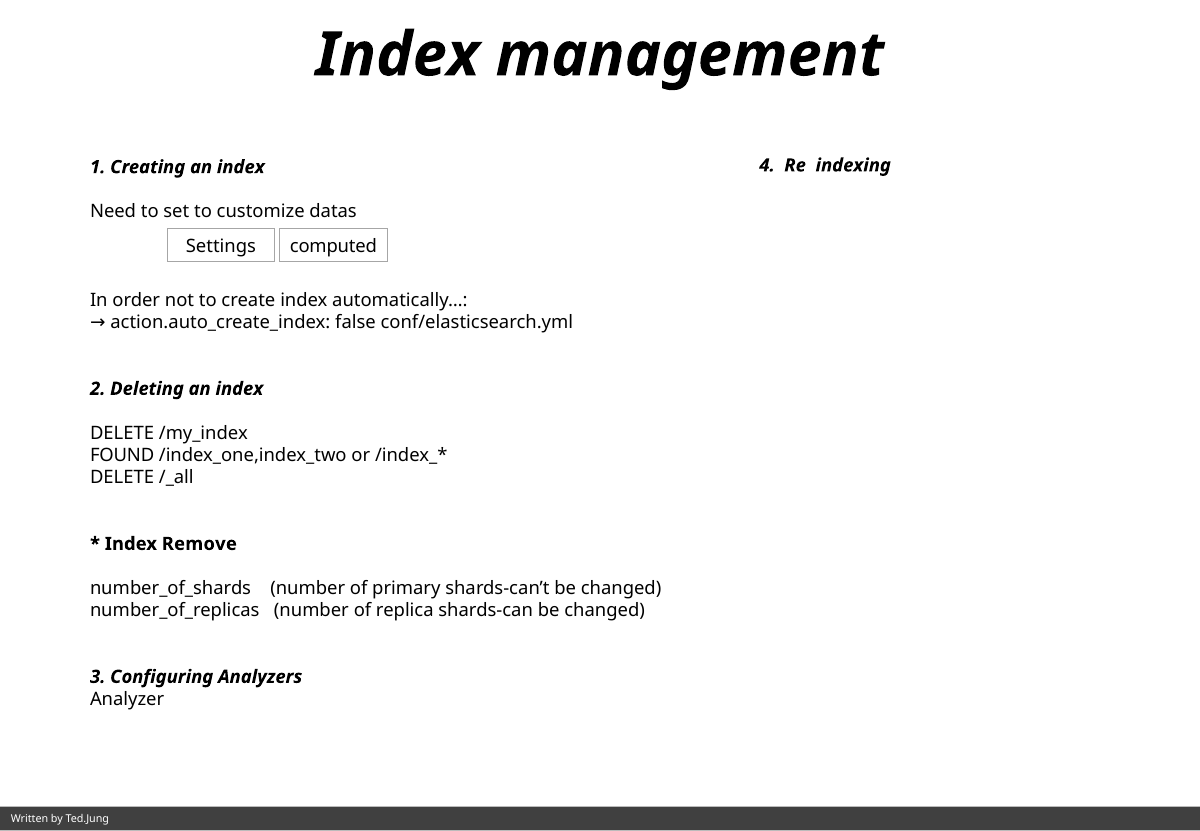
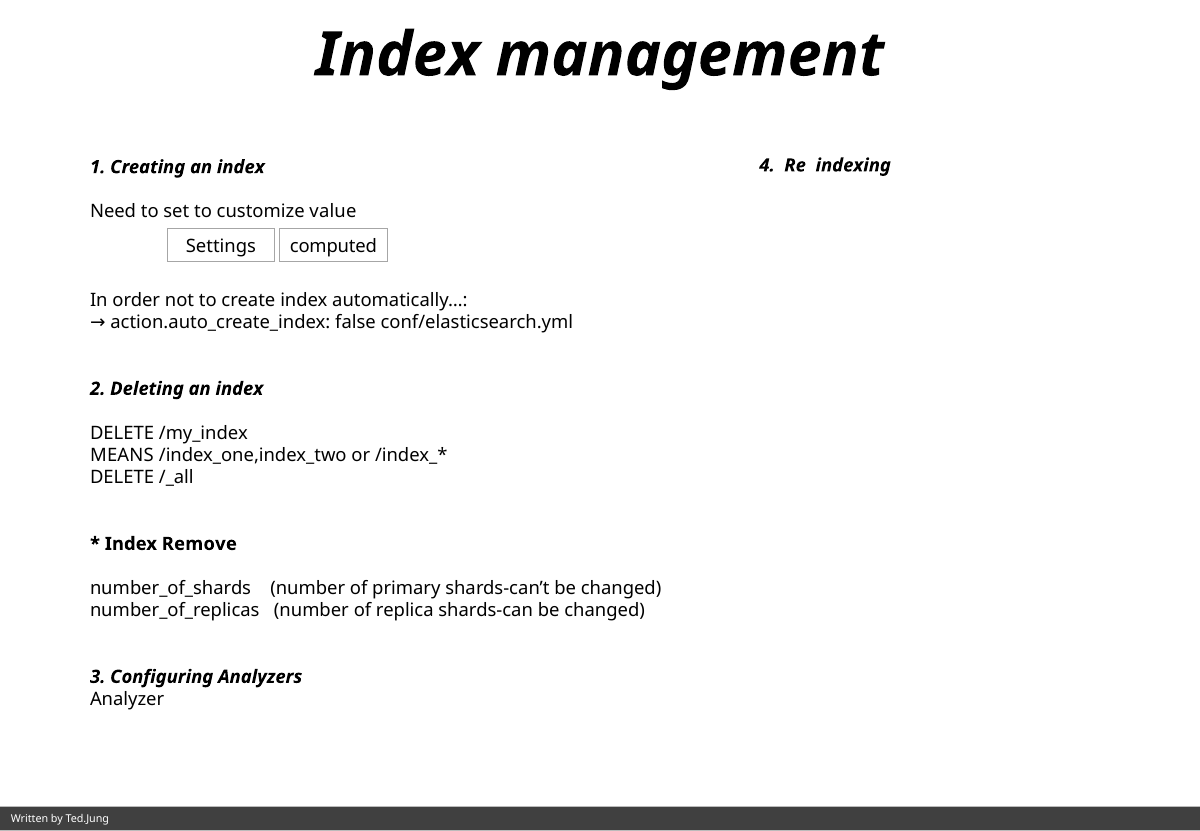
datas: datas -> value
FOUND: FOUND -> MEANS
